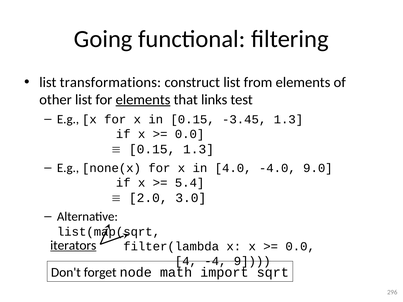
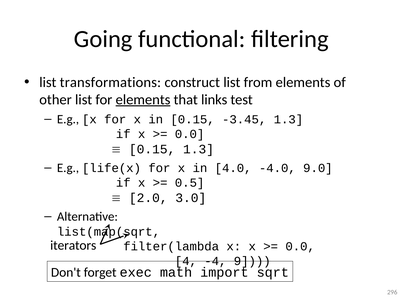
none(x: none(x -> life(x
5.4: 5.4 -> 0.5
iterators underline: present -> none
node: node -> exec
